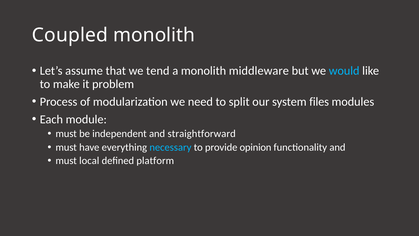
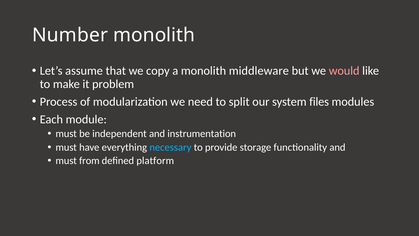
Coupled: Coupled -> Number
tend: tend -> copy
would colour: light blue -> pink
straightforward: straightforward -> instrumentation
opinion: opinion -> storage
local: local -> from
